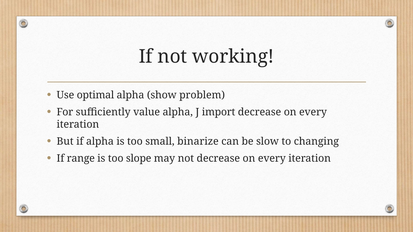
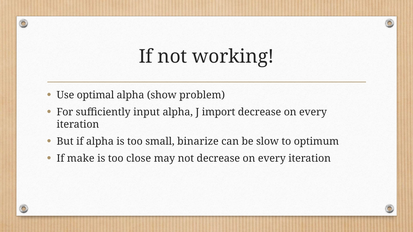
value: value -> input
changing: changing -> optimum
range: range -> make
slope: slope -> close
